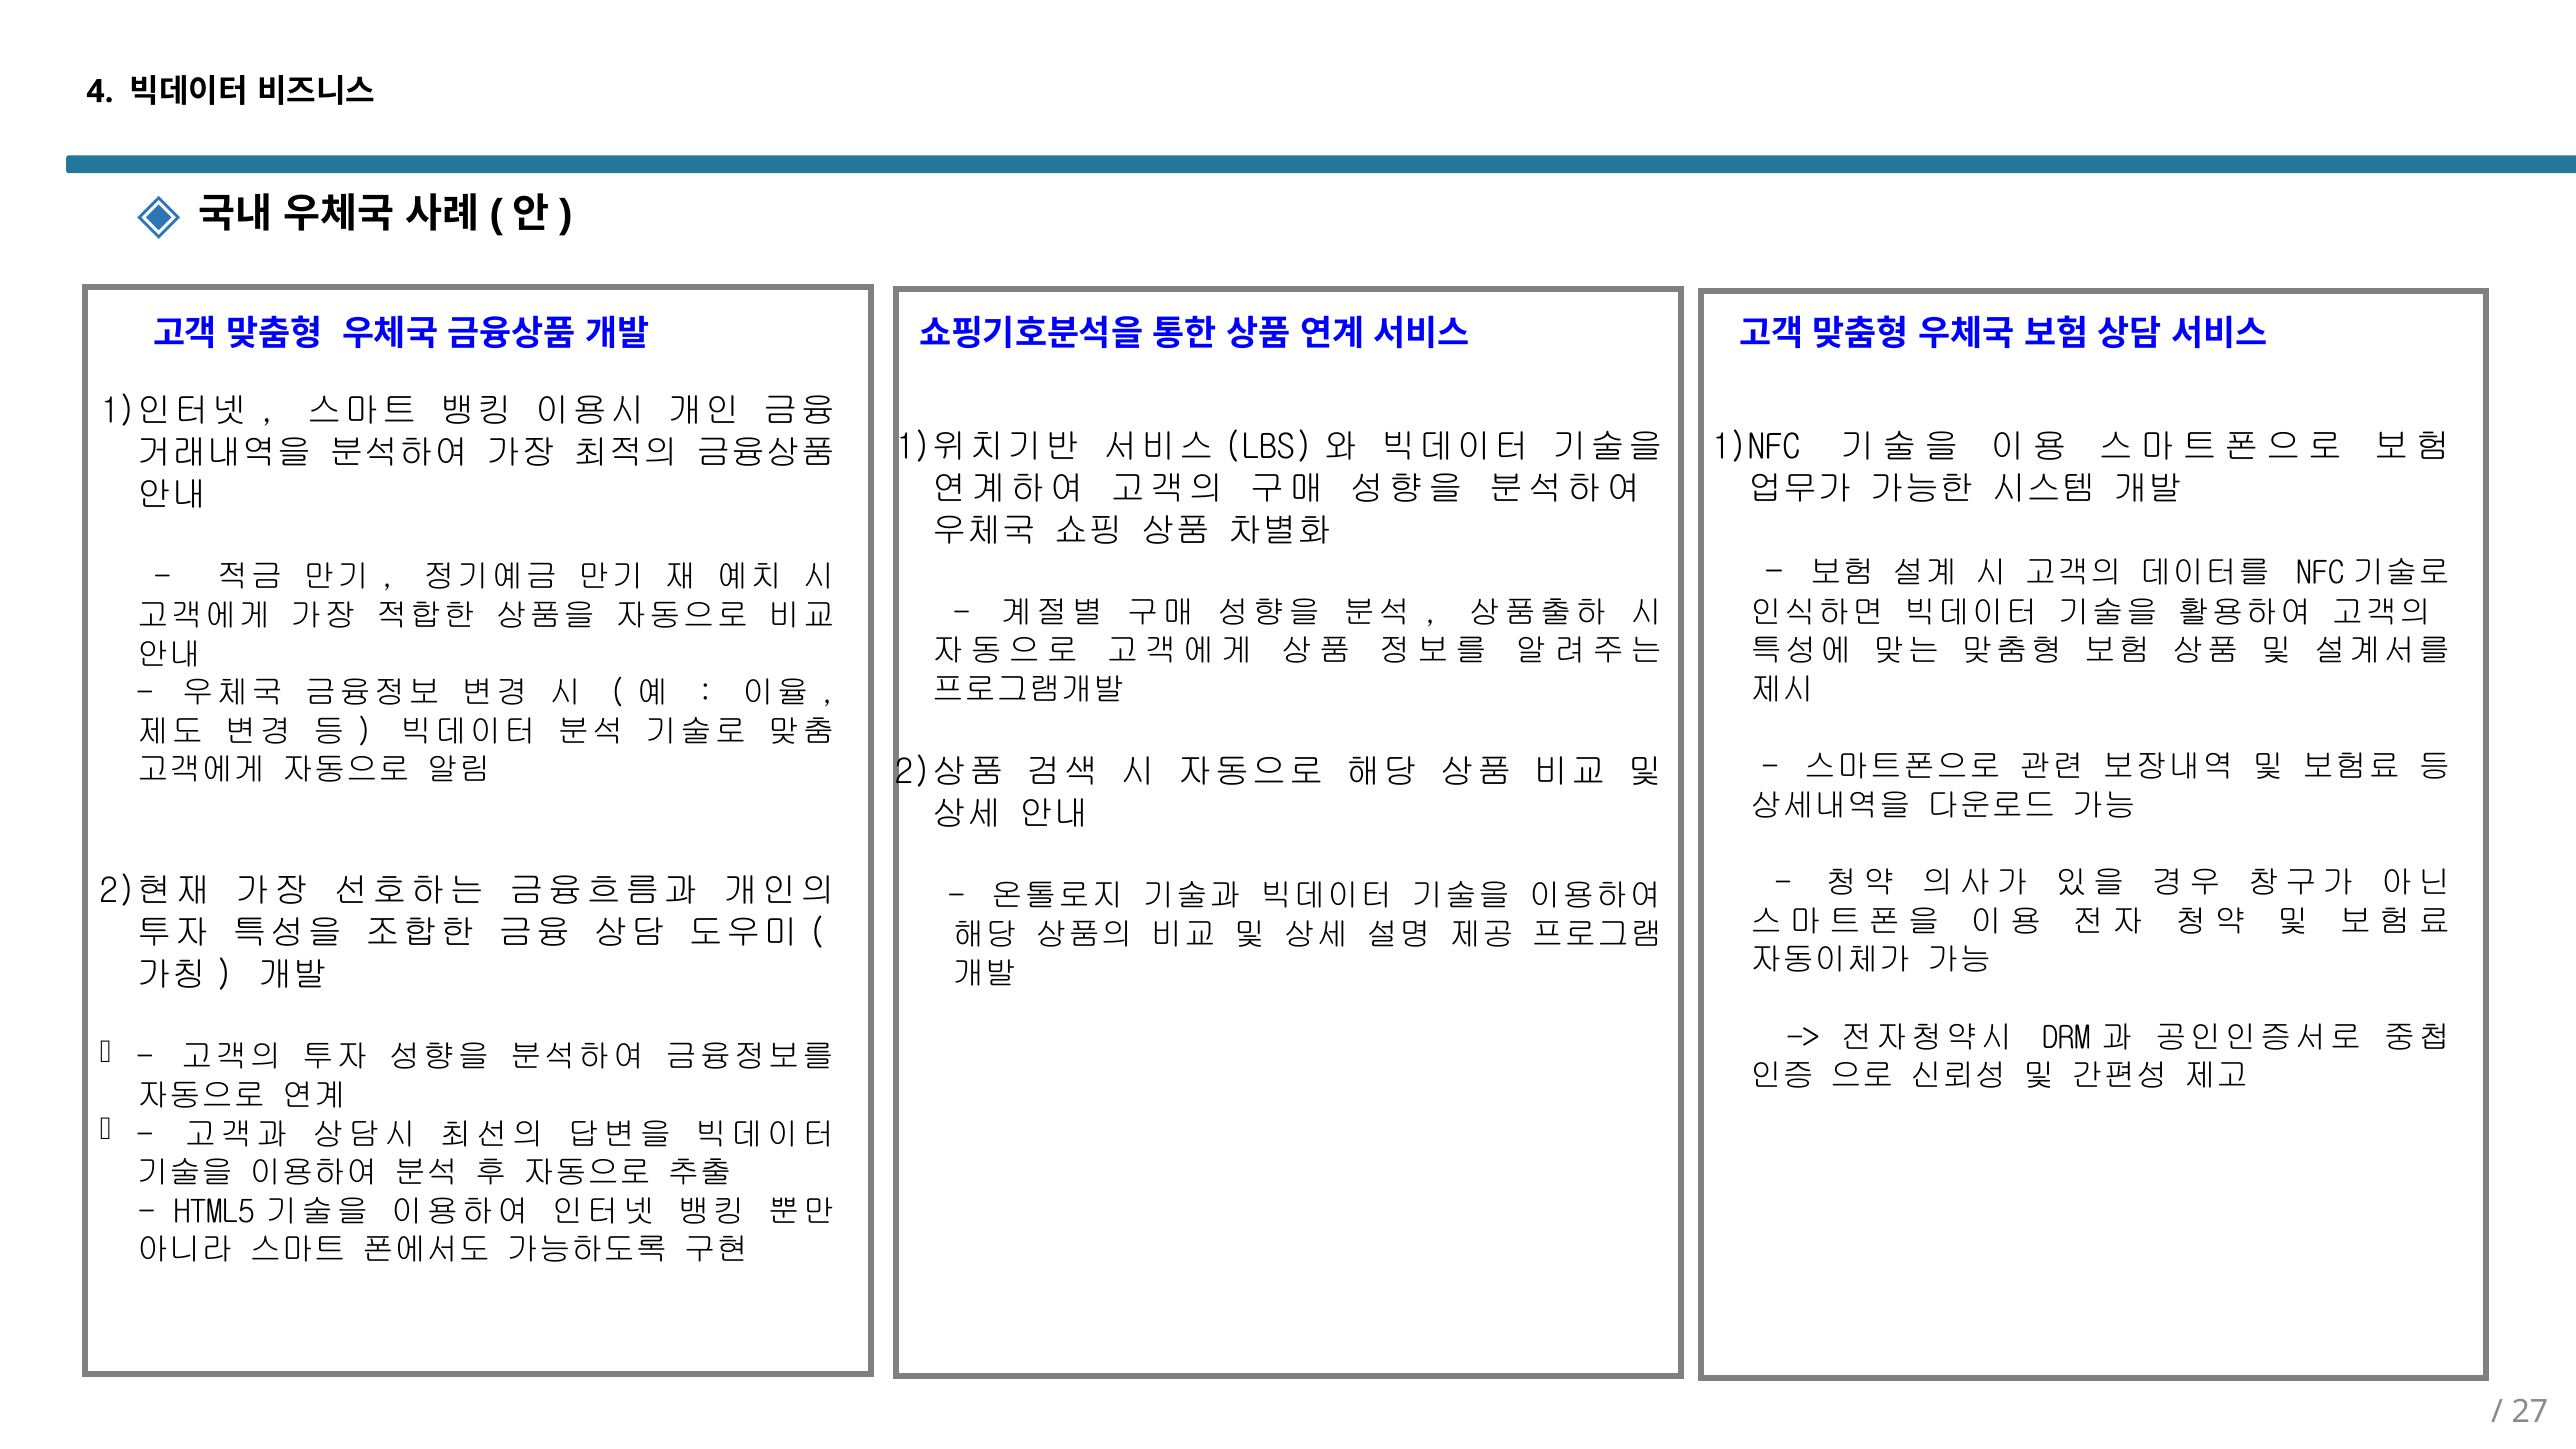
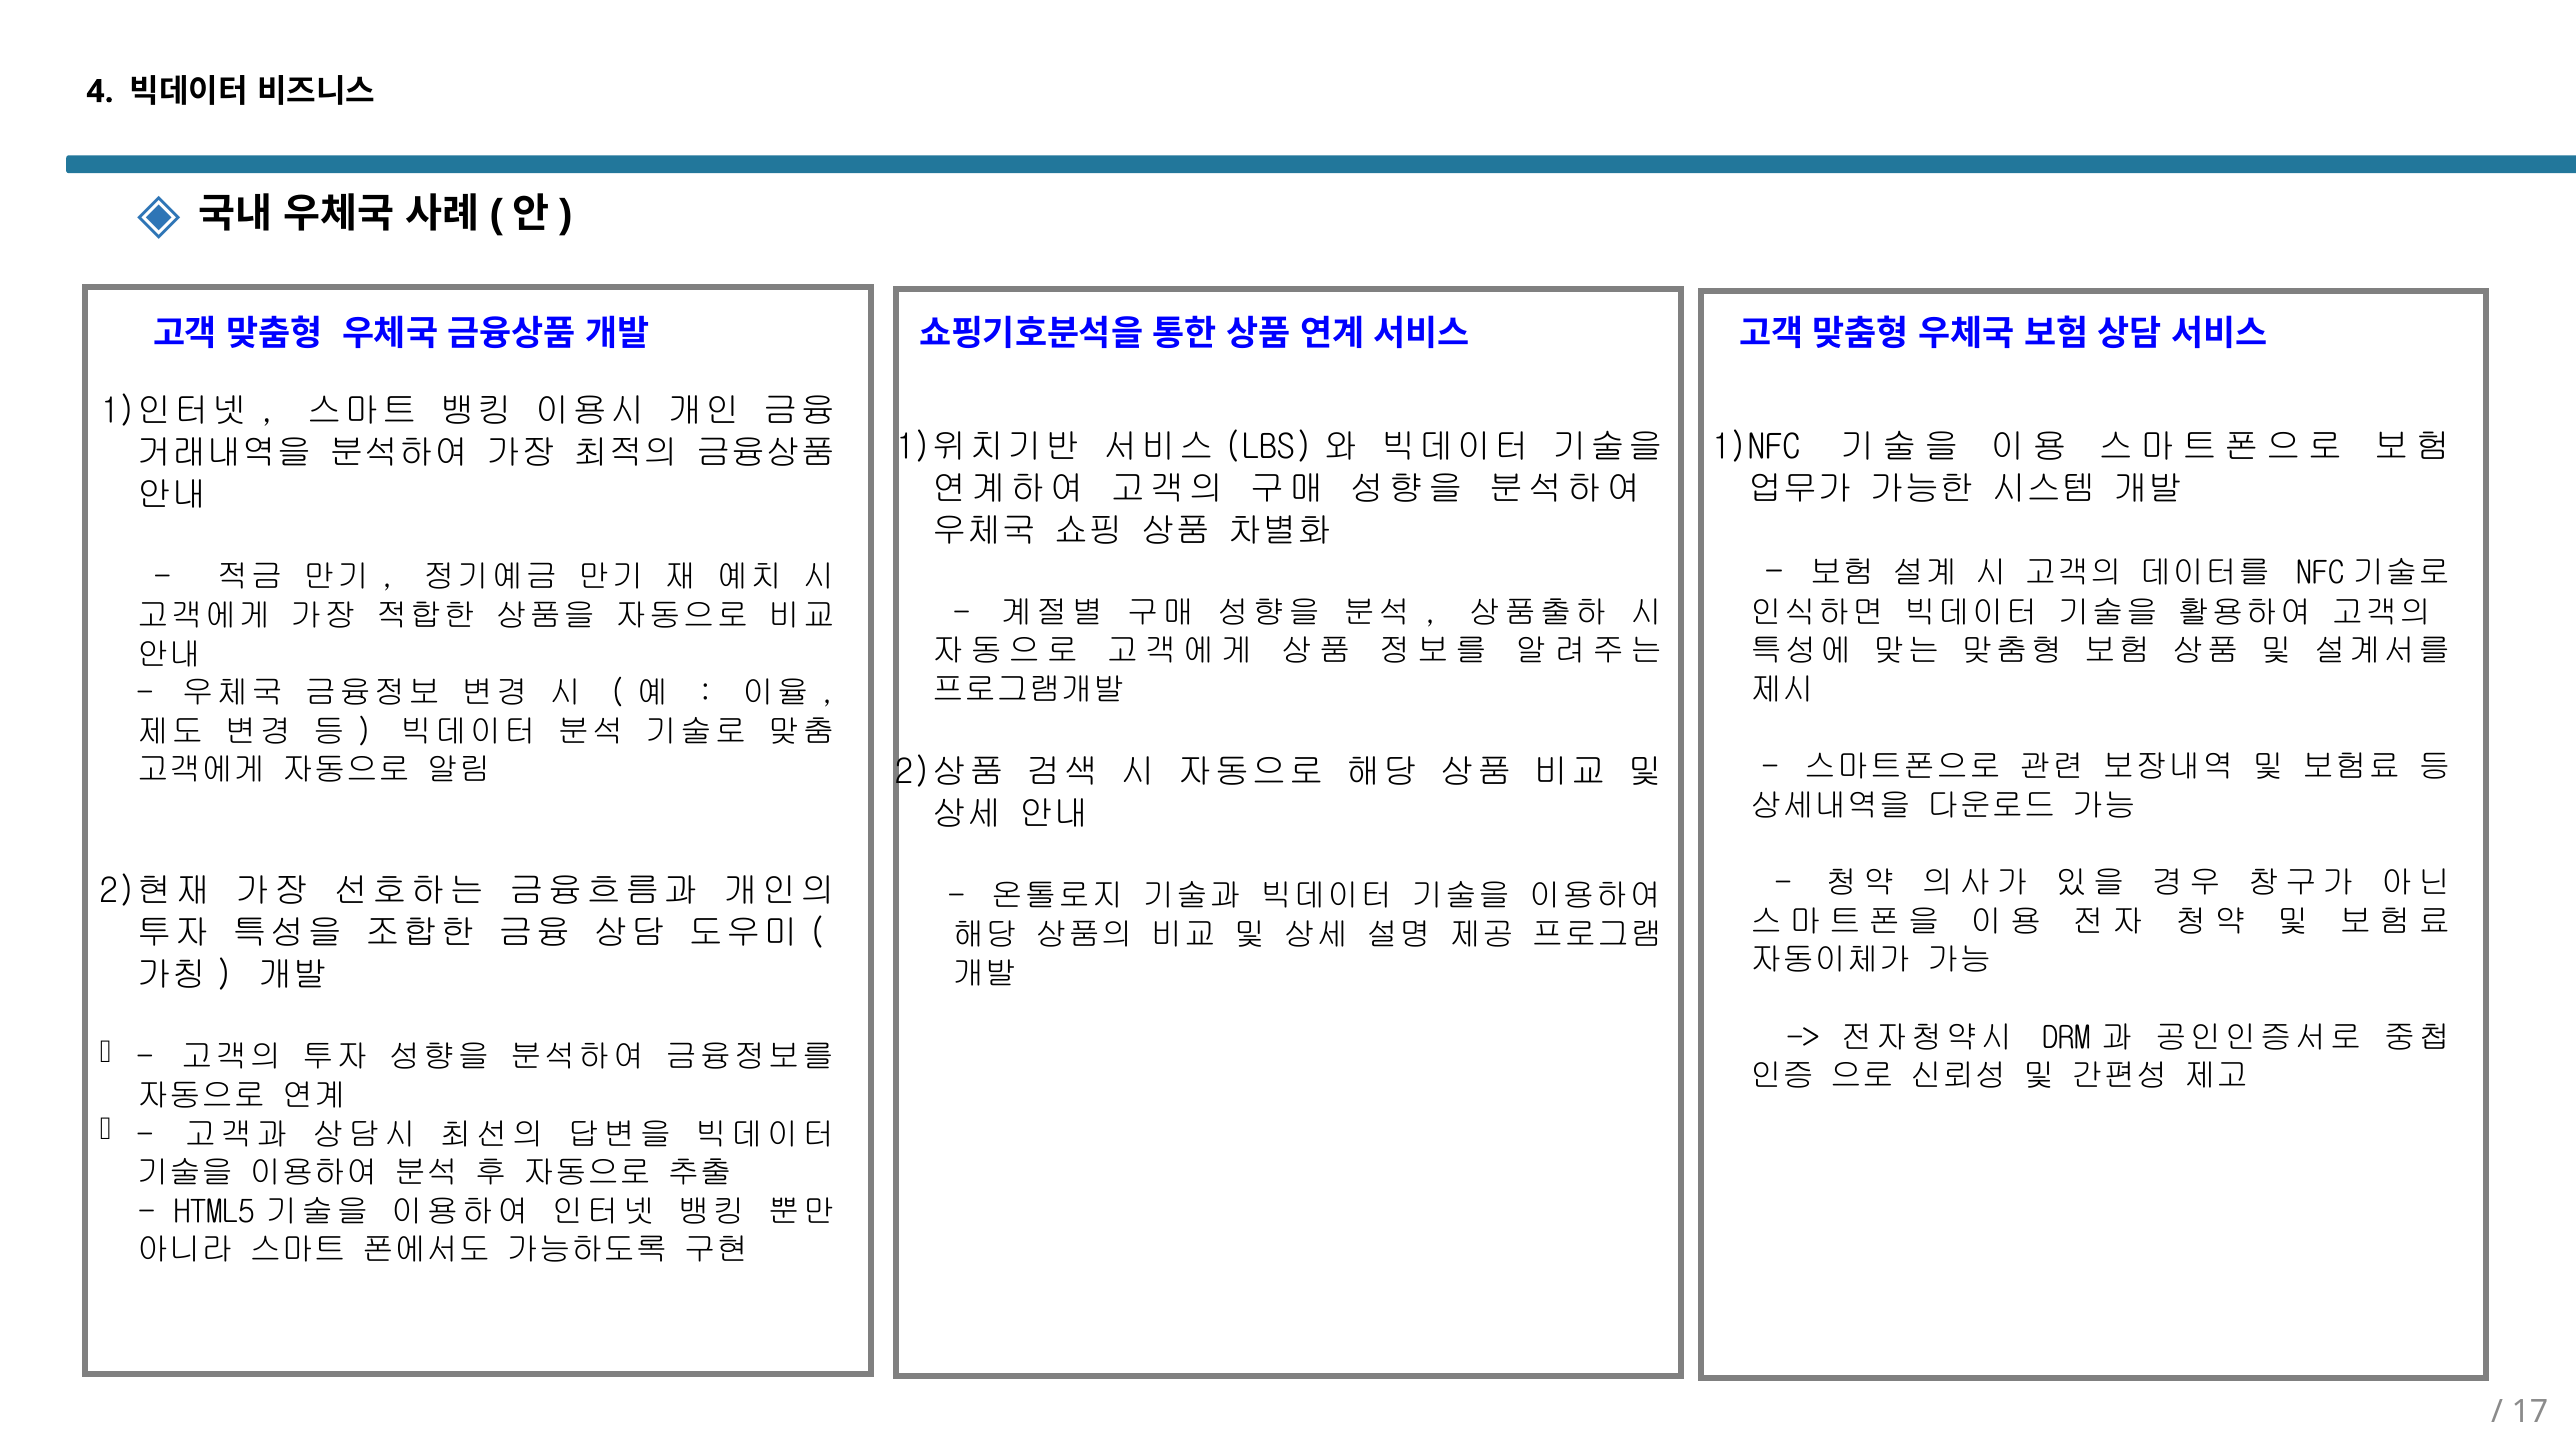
27: 27 -> 17
